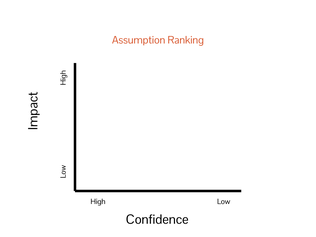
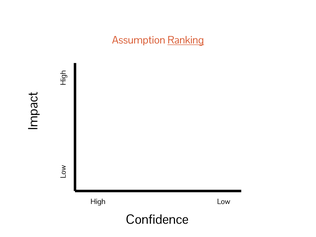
Ranking underline: none -> present
